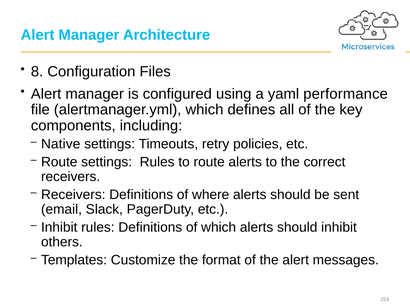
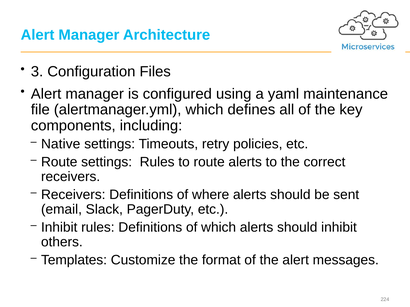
8: 8 -> 3
performance: performance -> maintenance
